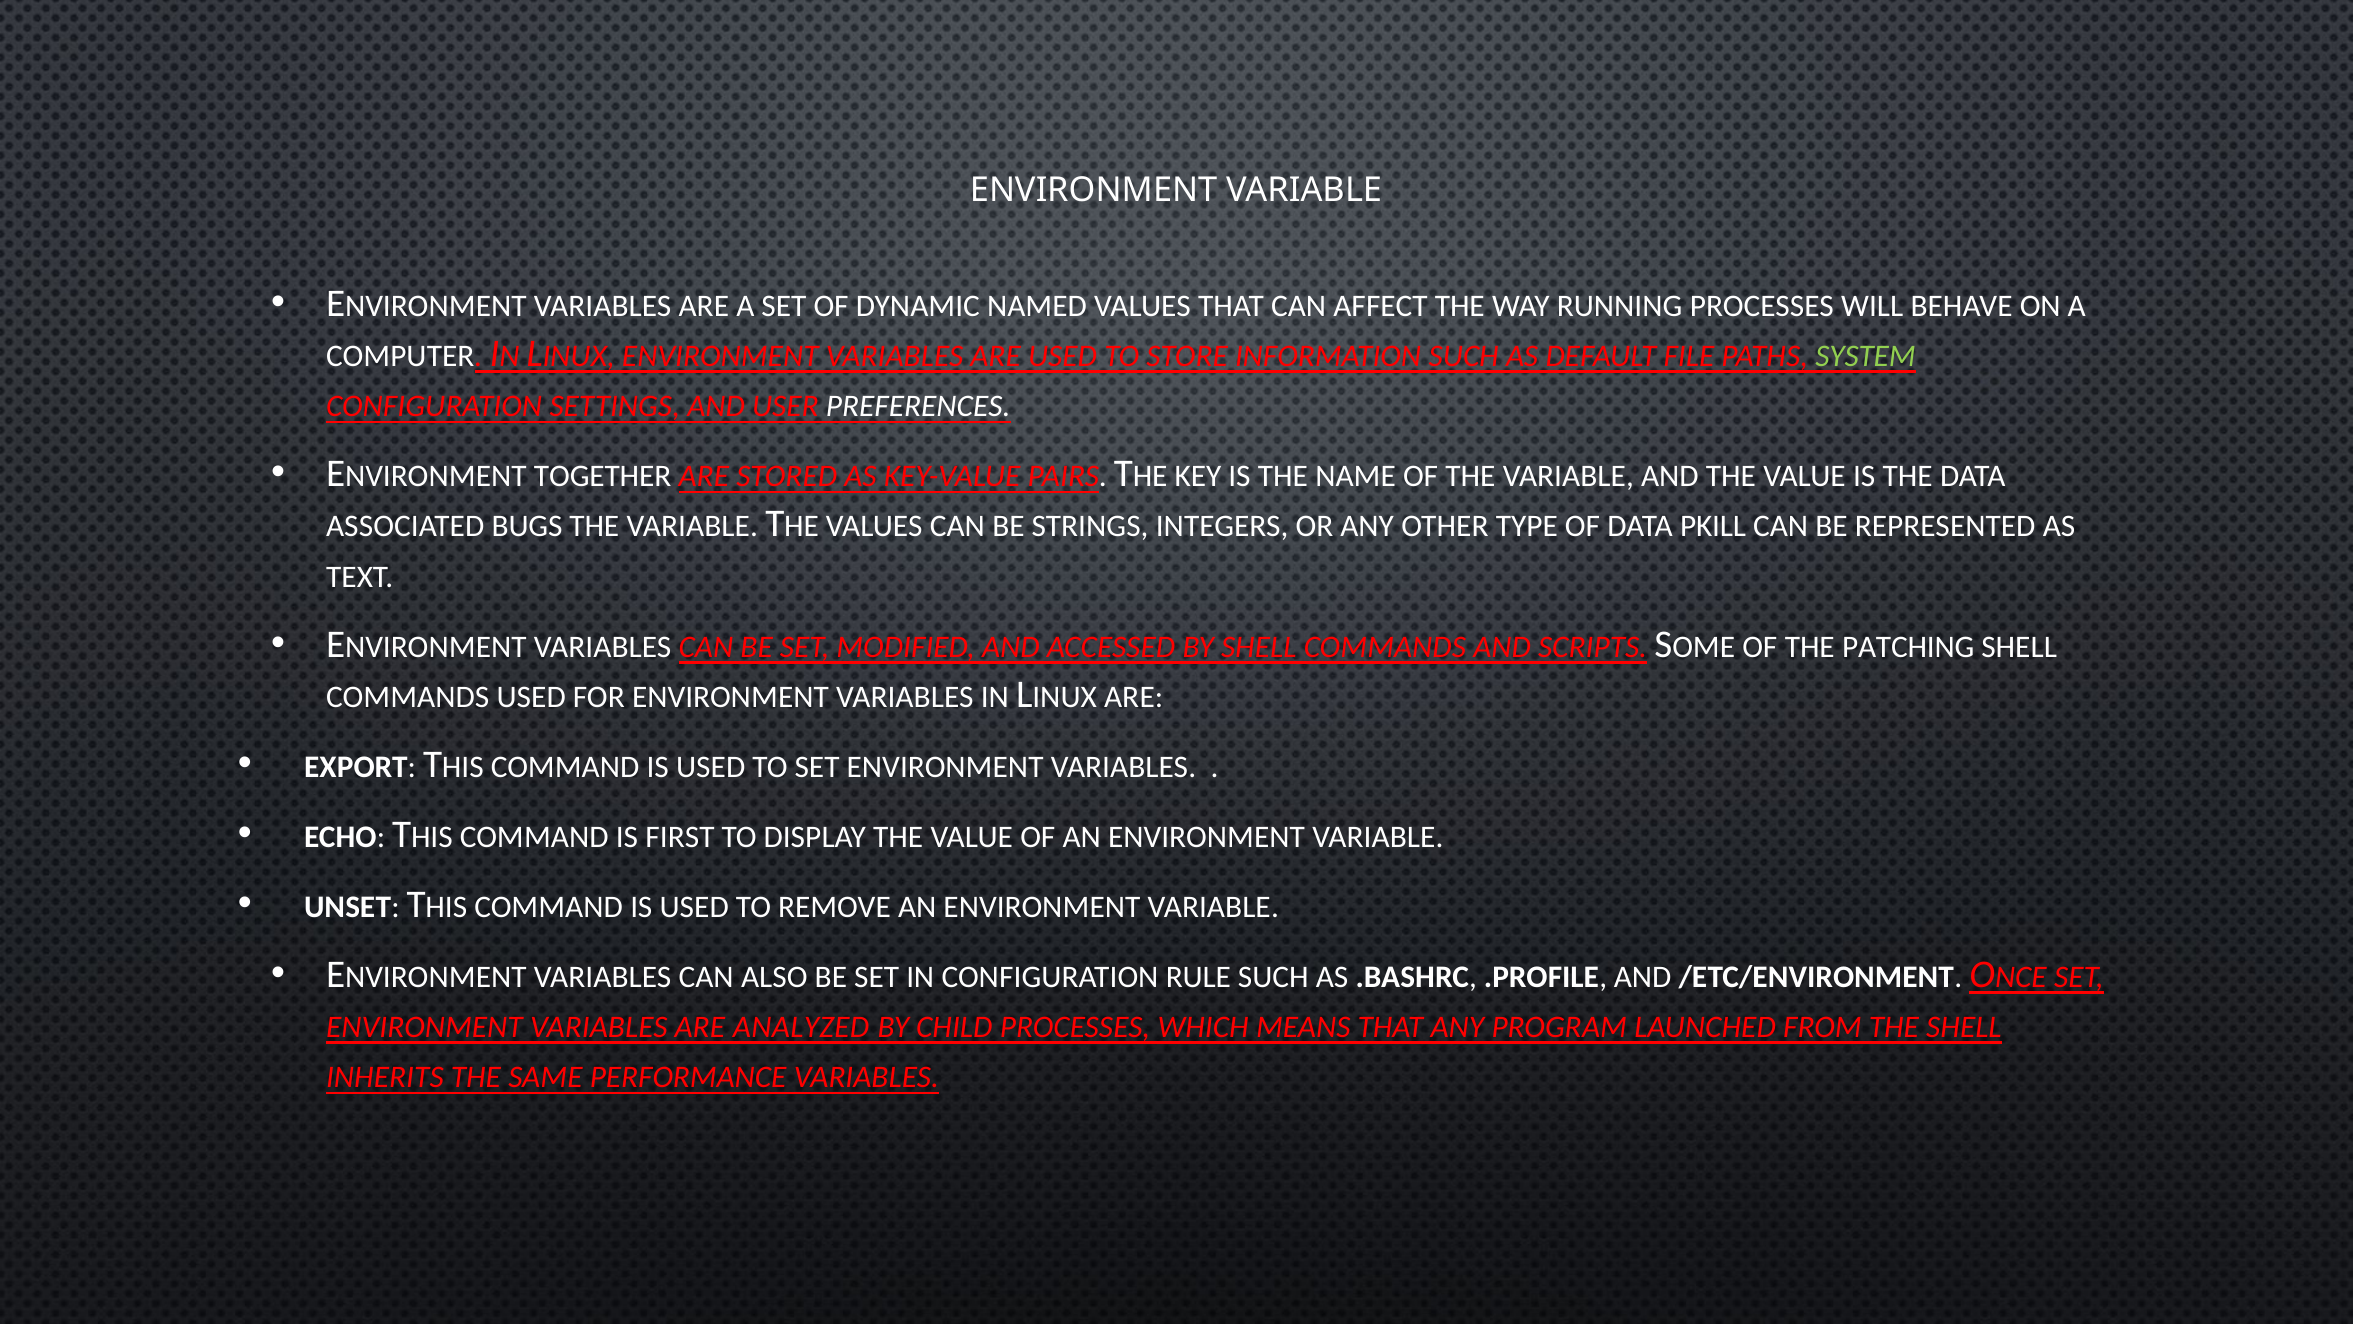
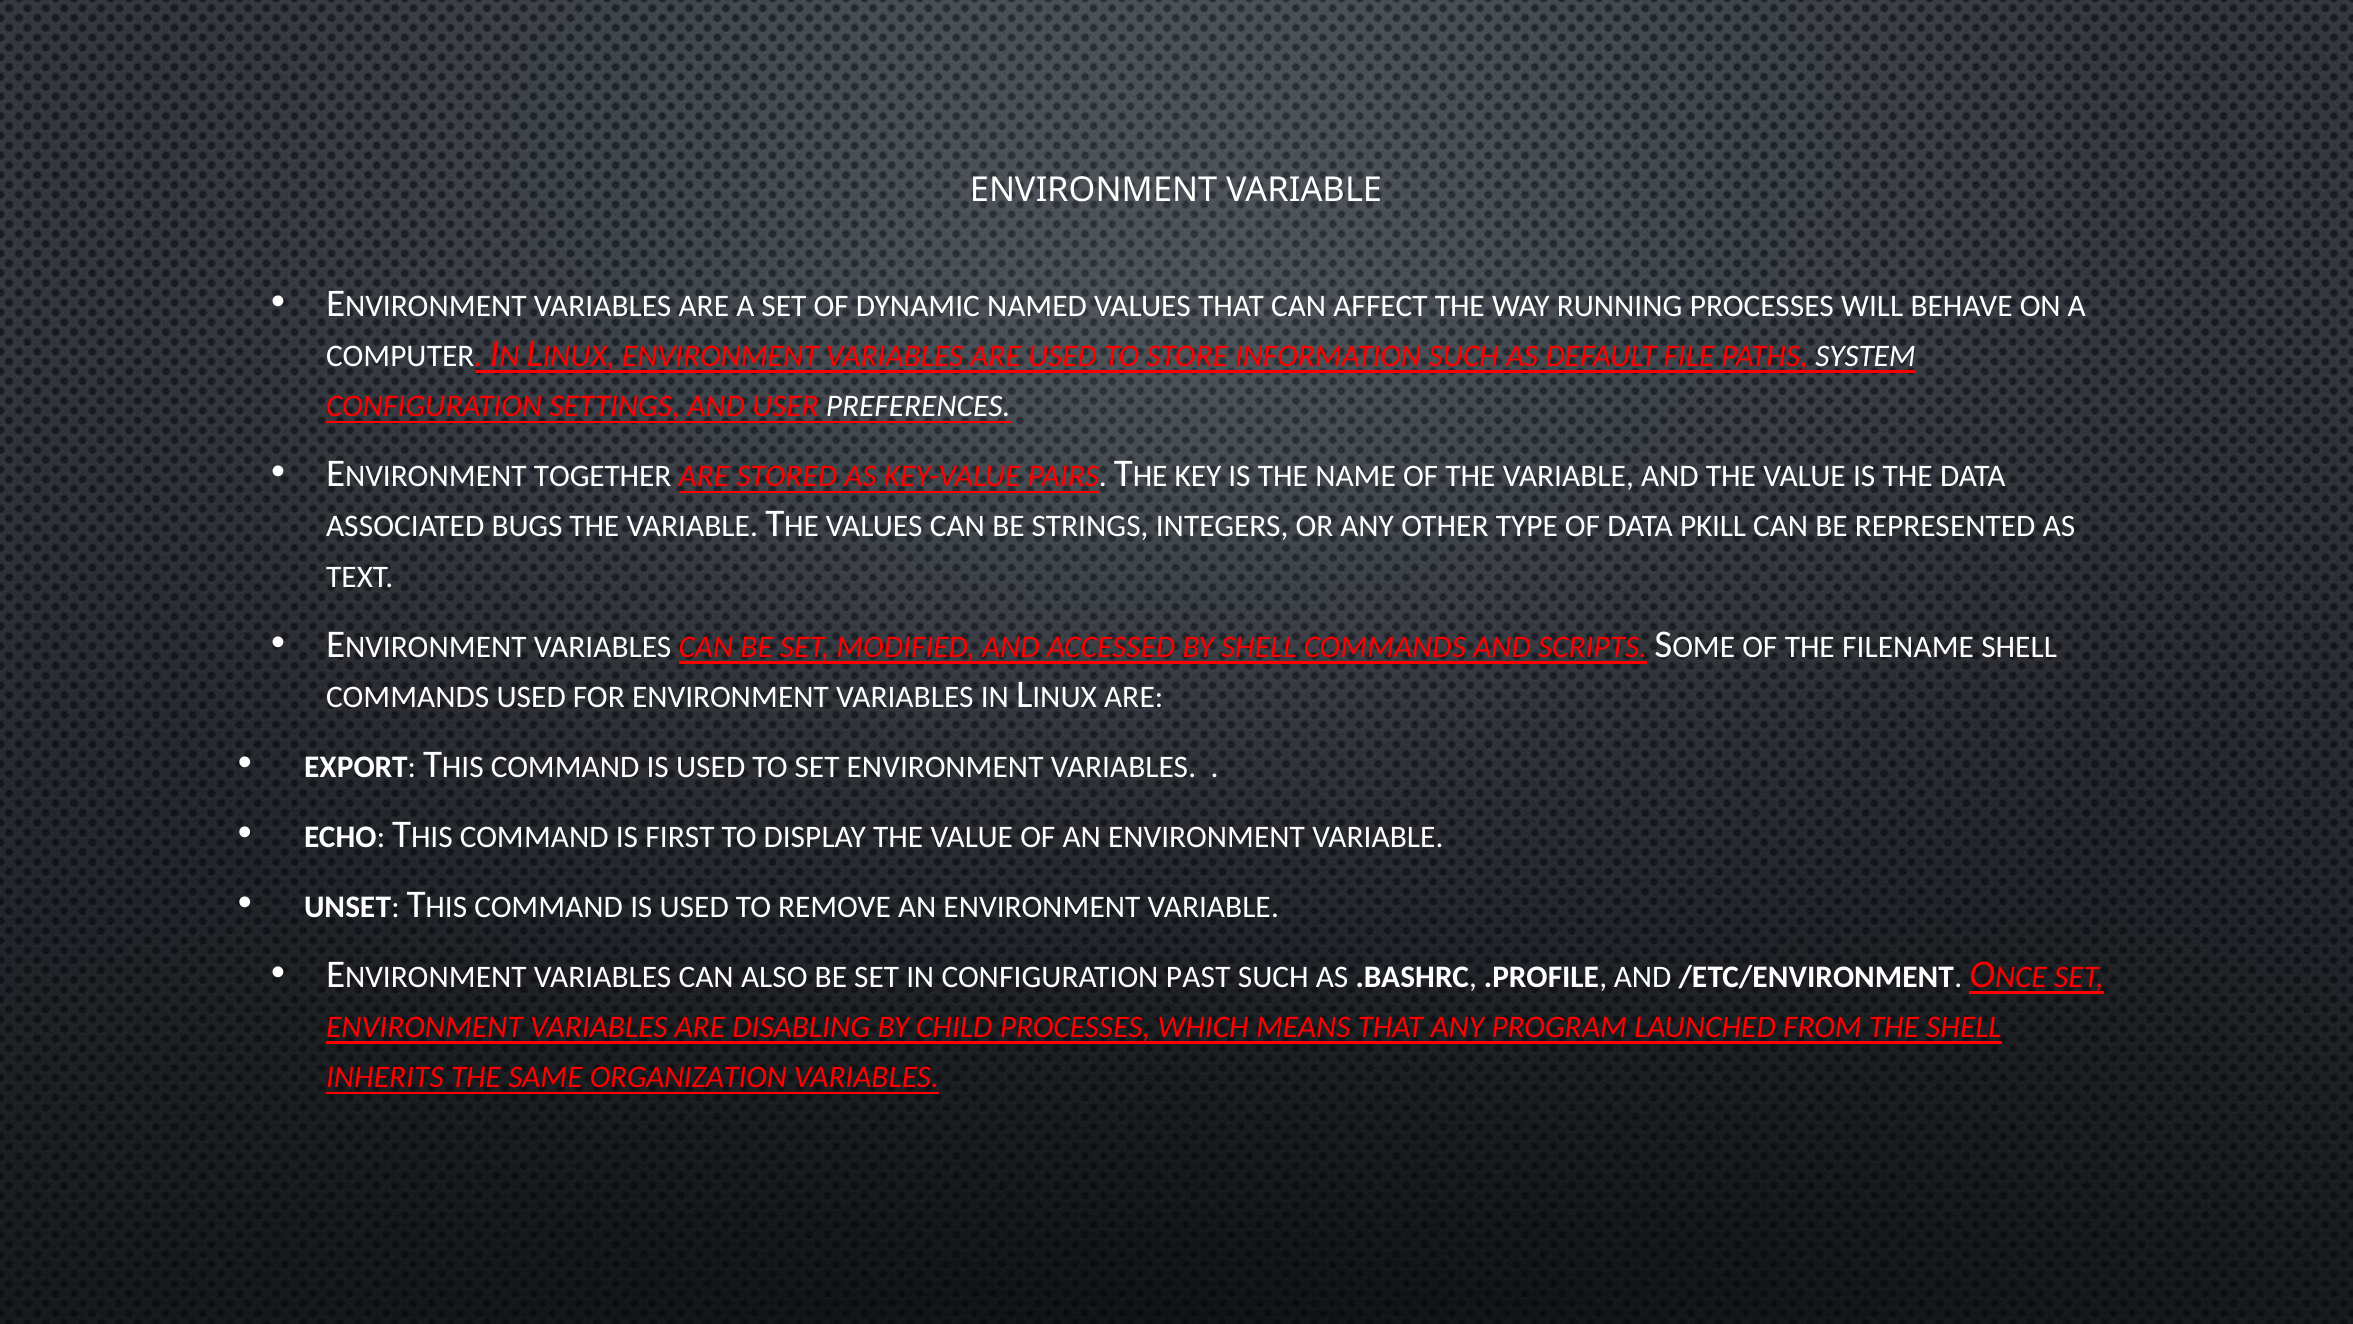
SYSTEM colour: light green -> white
PATCHING: PATCHING -> FILENAME
RULE: RULE -> PAST
ANALYZED: ANALYZED -> DISABLING
PERFORMANCE: PERFORMANCE -> ORGANIZATION
